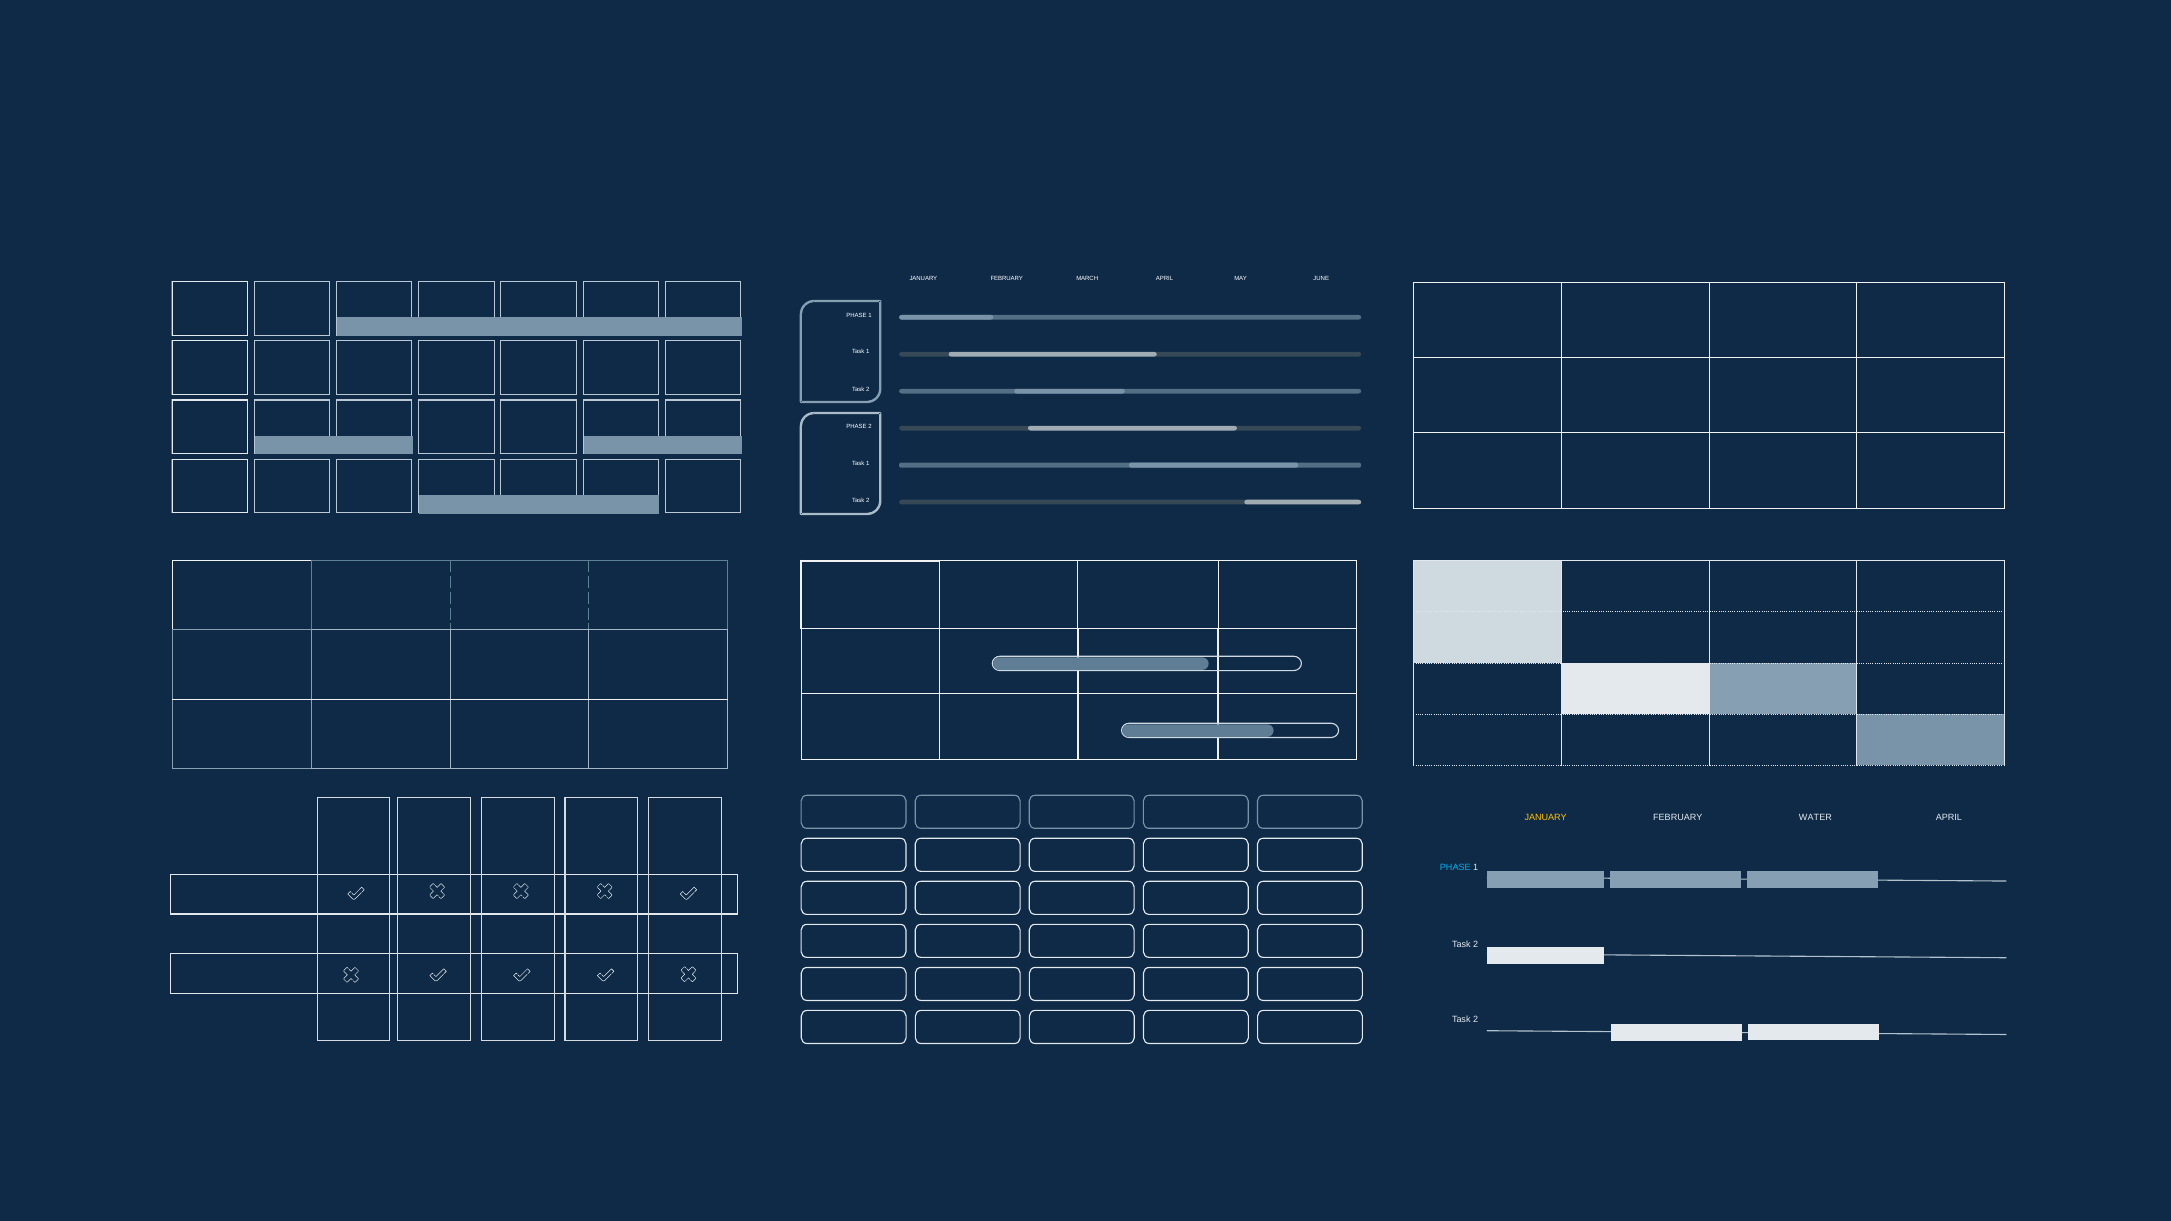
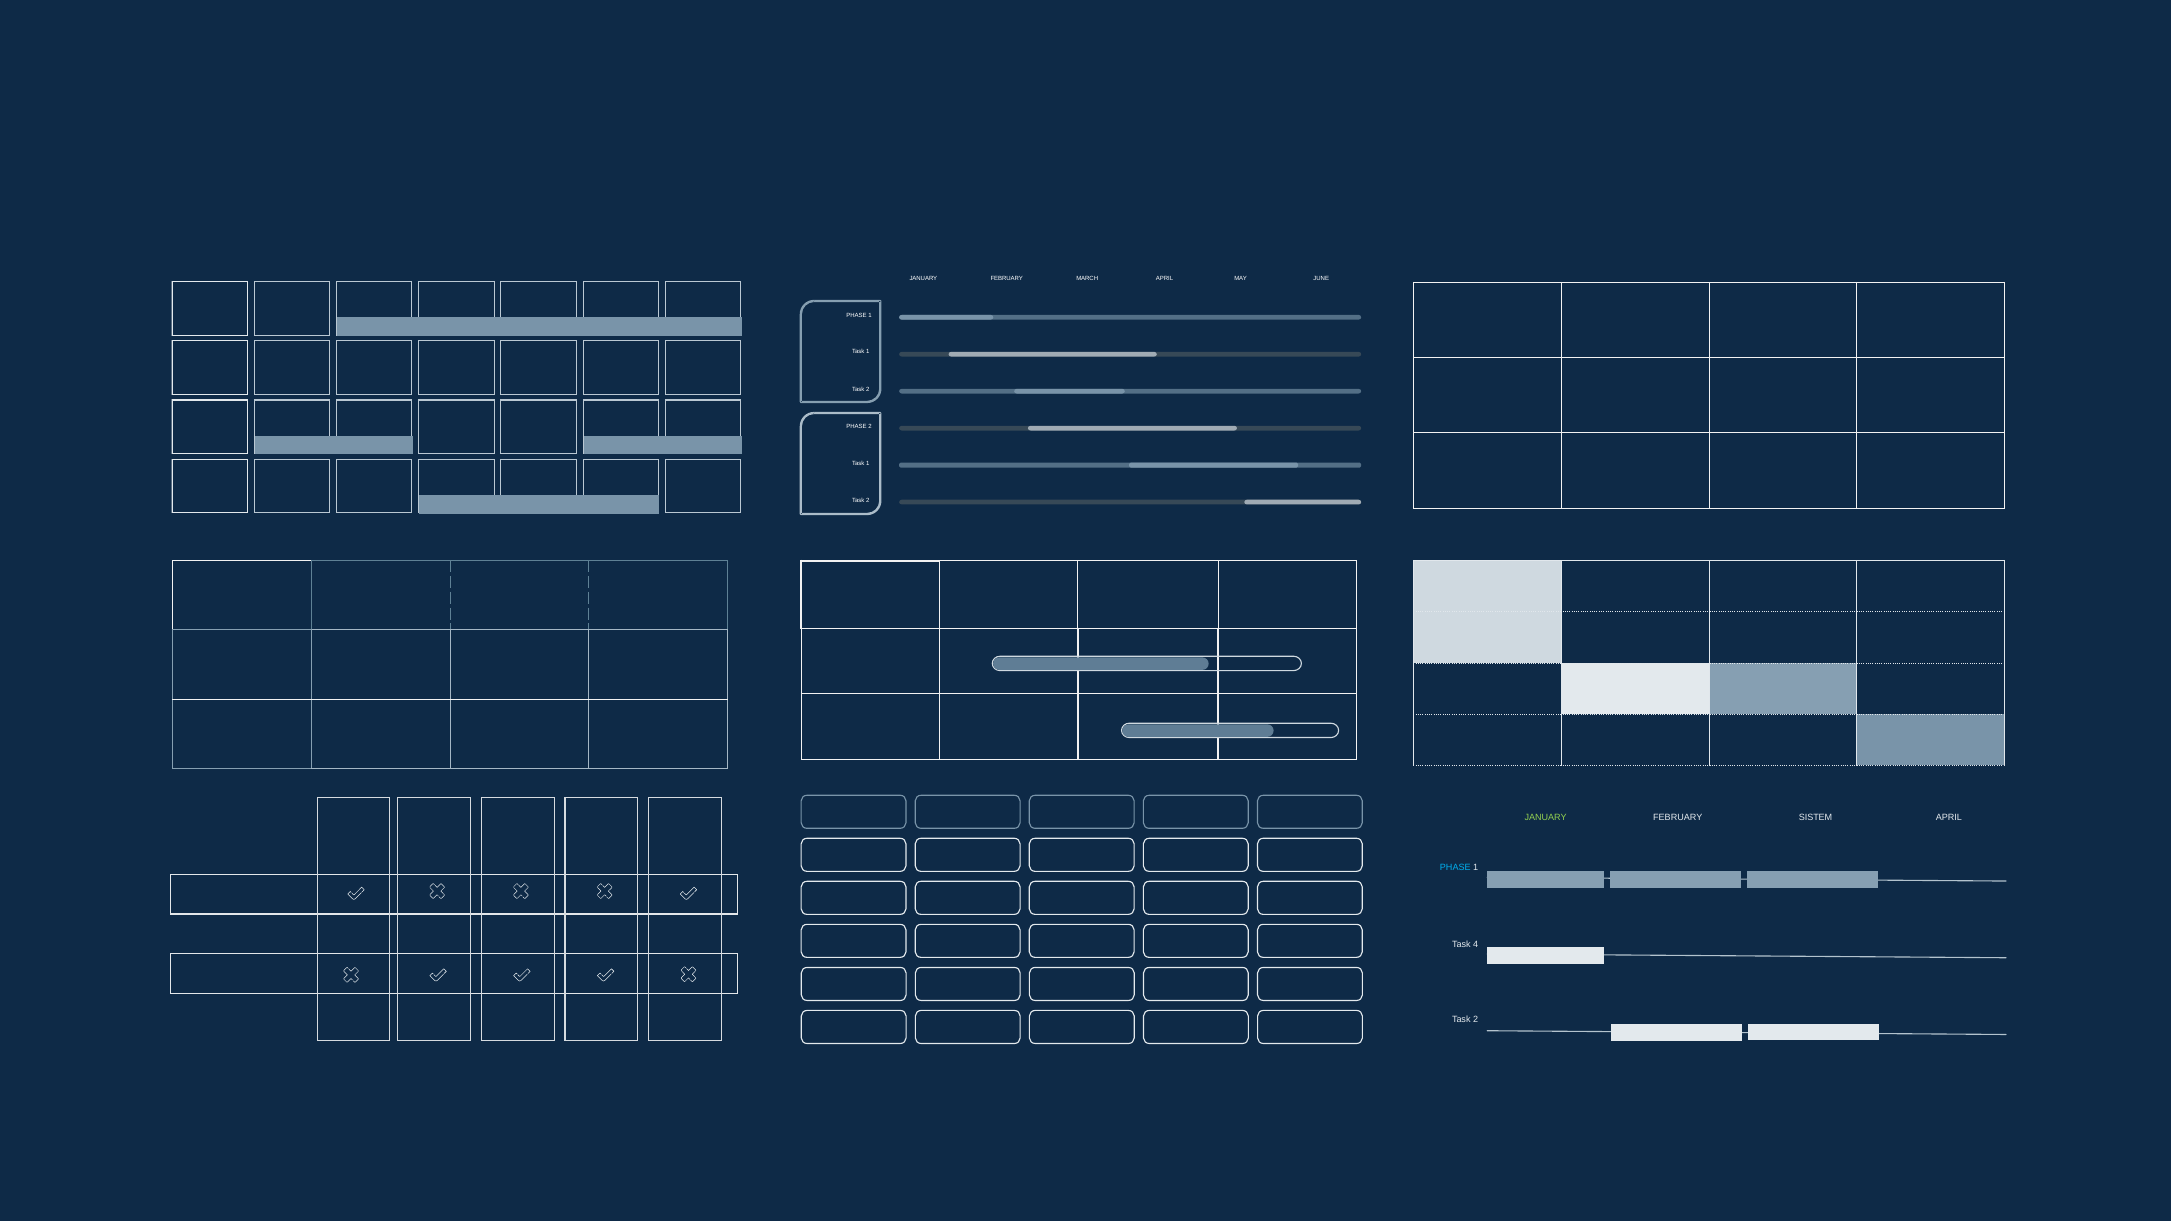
JANUARY at (1546, 818) colour: yellow -> light green
WATER: WATER -> SISTEM
2 at (1476, 945): 2 -> 4
